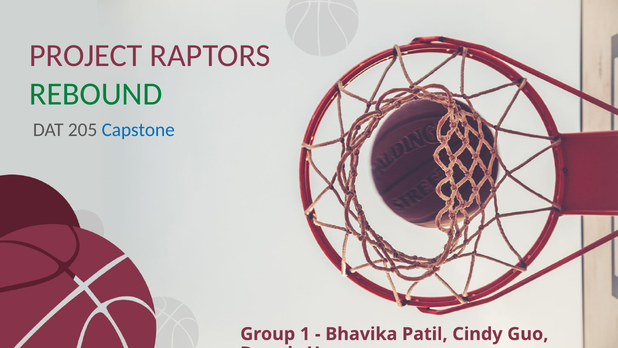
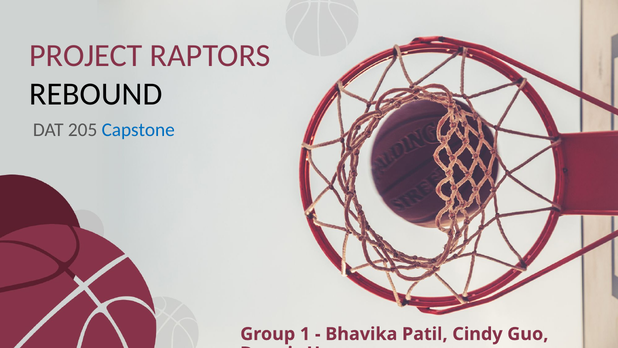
REBOUND colour: green -> black
